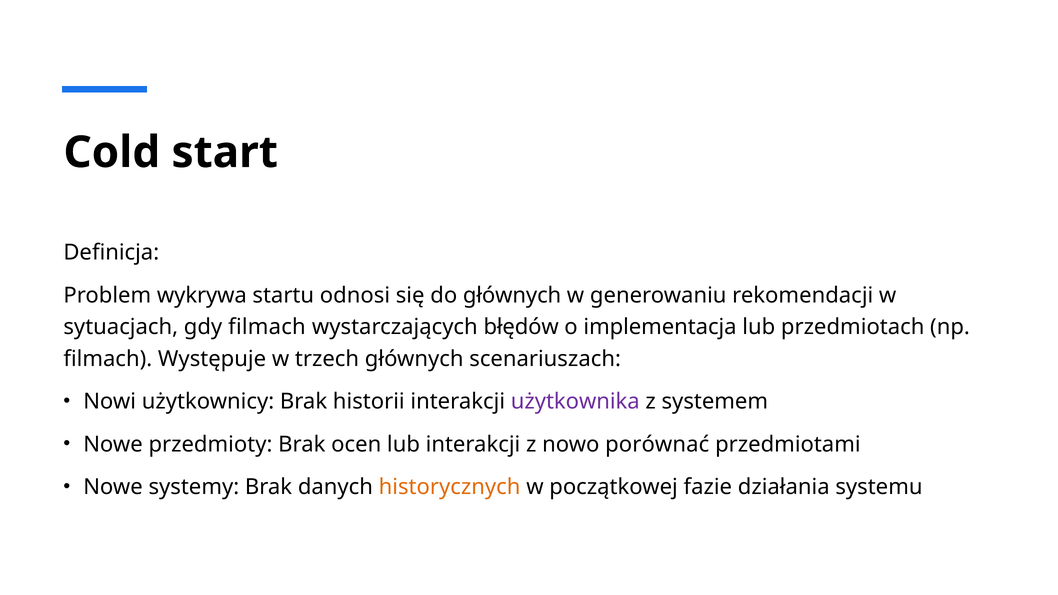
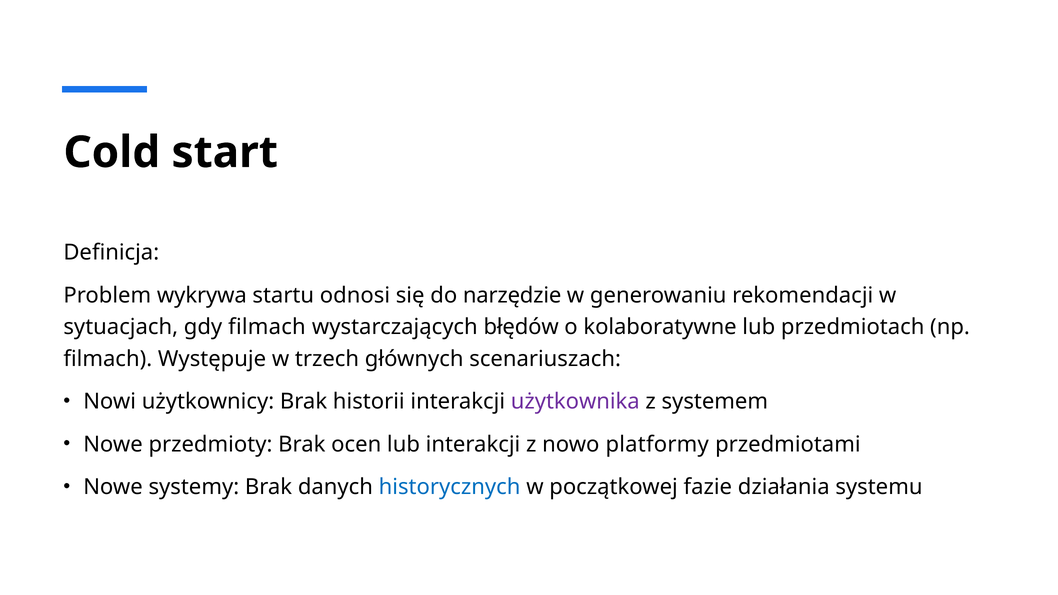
do głównych: głównych -> narzędzie
implementacja: implementacja -> kolaboratywne
porównać: porównać -> platformy
historycznych colour: orange -> blue
